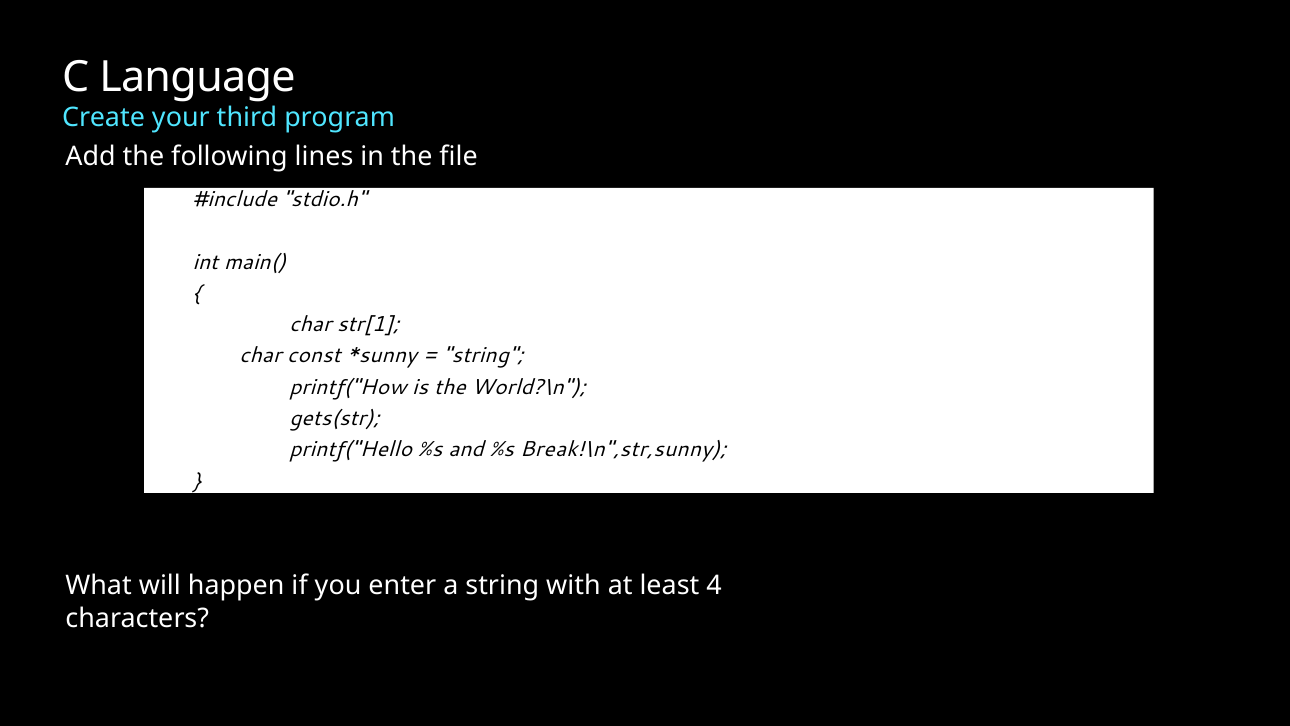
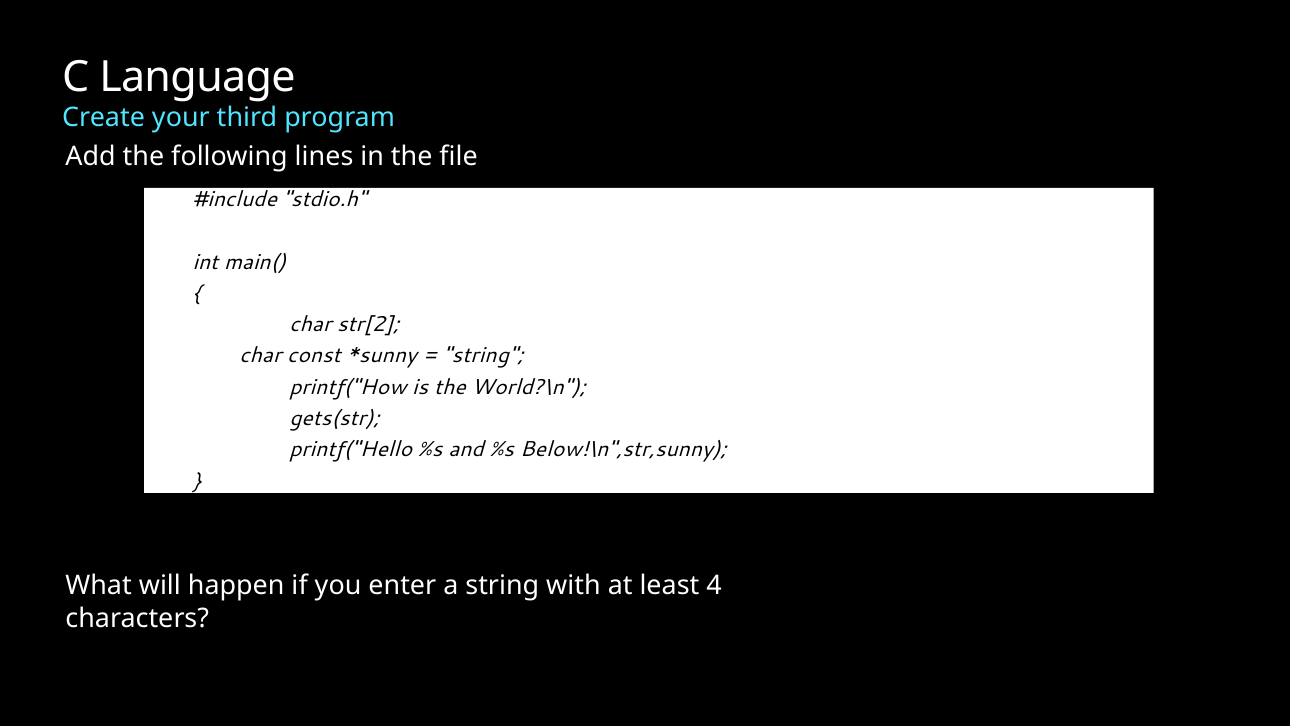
str[1: str[1 -> str[2
Break!\n",str,sunny: Break!\n",str,sunny -> Below!\n",str,sunny
